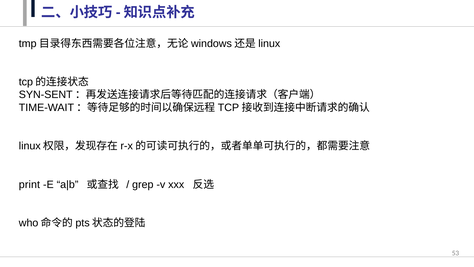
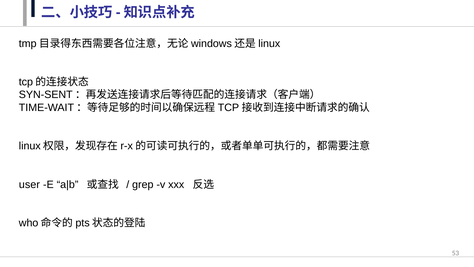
print: print -> user
